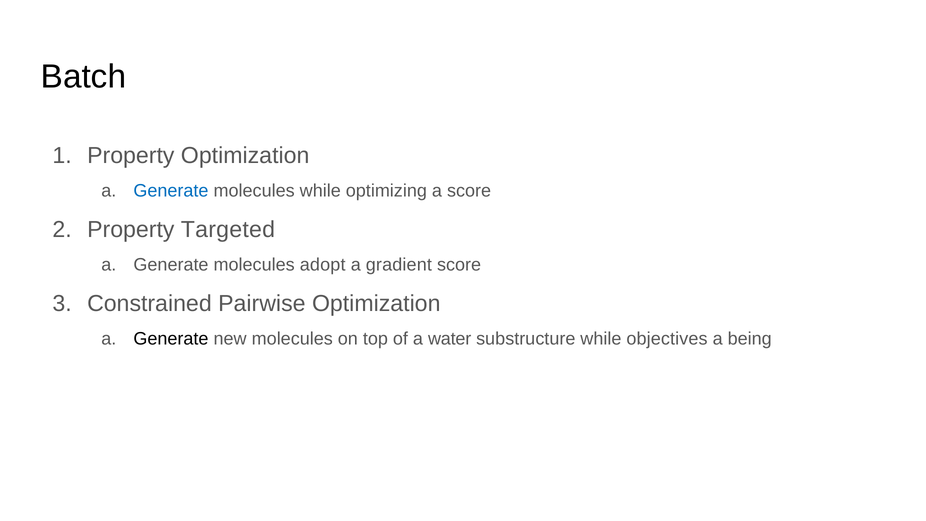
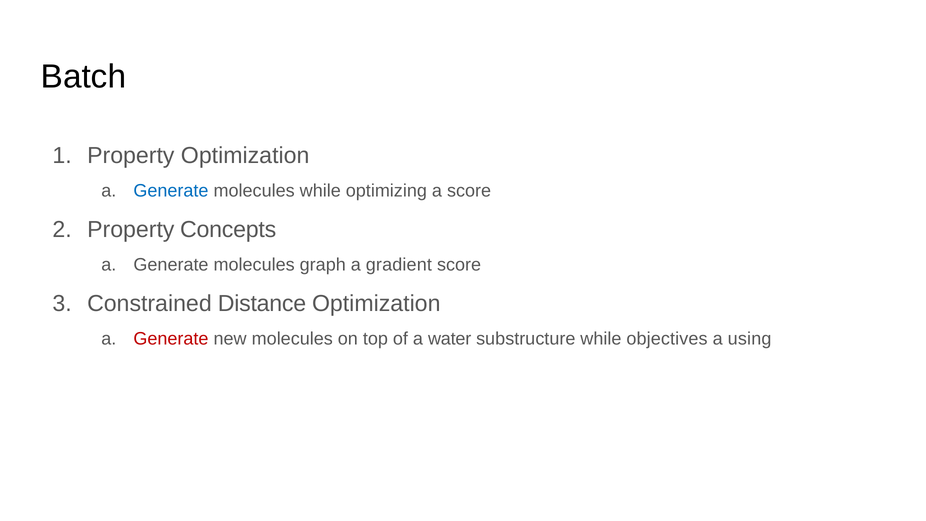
Targeted: Targeted -> Concepts
adopt: adopt -> graph
Pairwise: Pairwise -> Distance
Generate at (171, 339) colour: black -> red
being: being -> using
